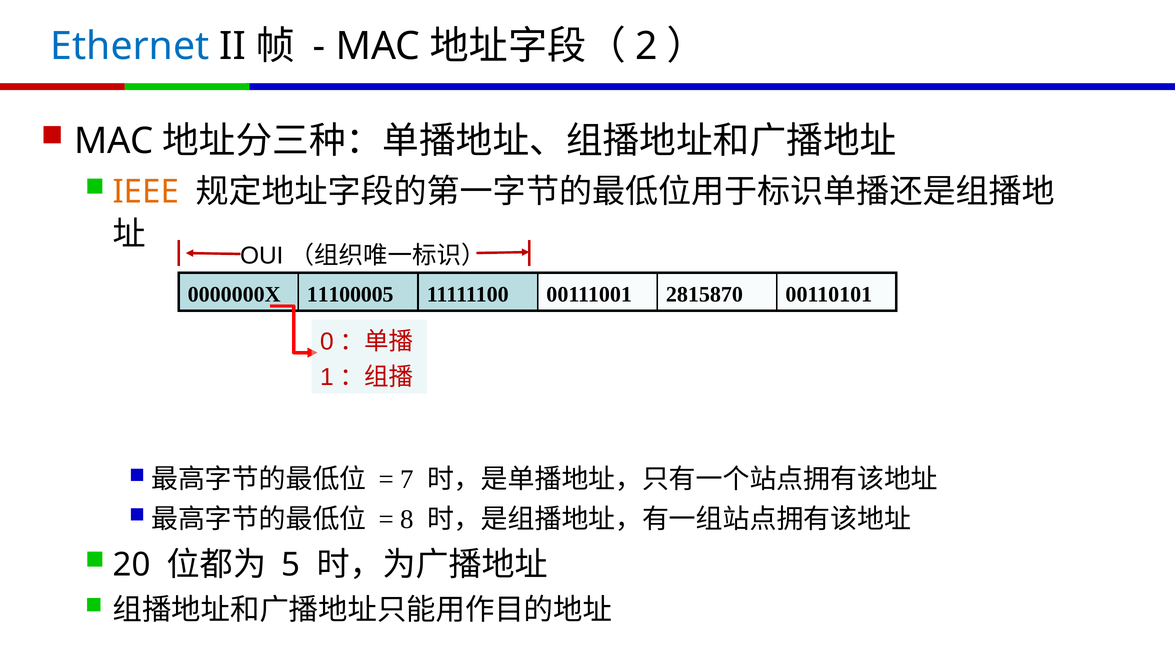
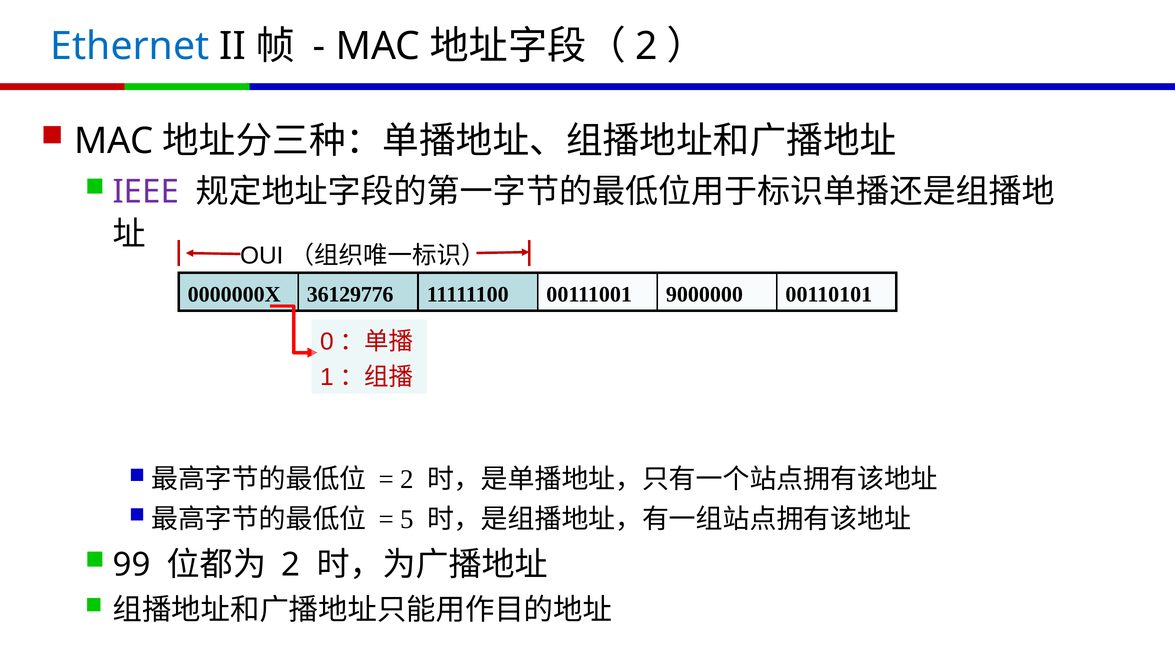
IEEE colour: orange -> purple
11100005: 11100005 -> 36129776
2815870: 2815870 -> 9000000
7 at (407, 479): 7 -> 2
8: 8 -> 5
20: 20 -> 99
5 at (291, 565): 5 -> 2
